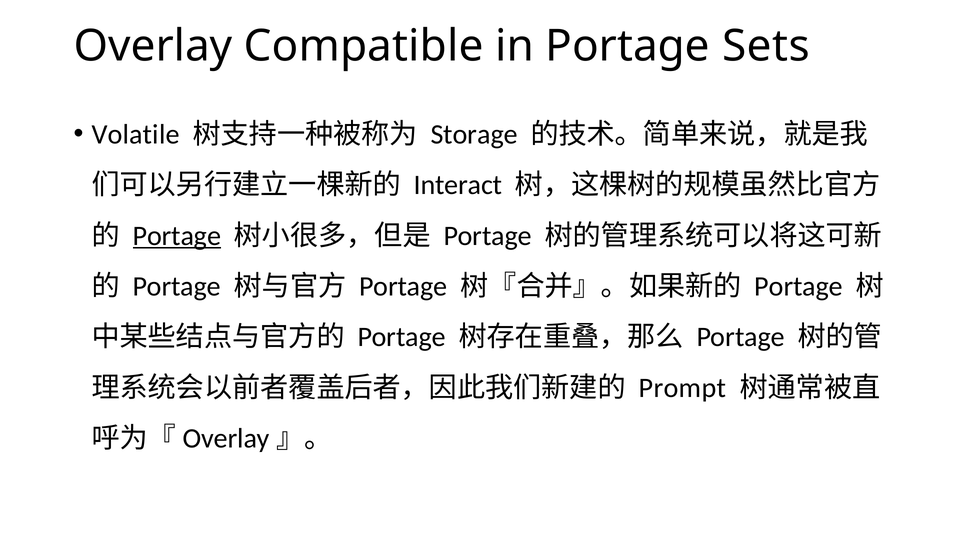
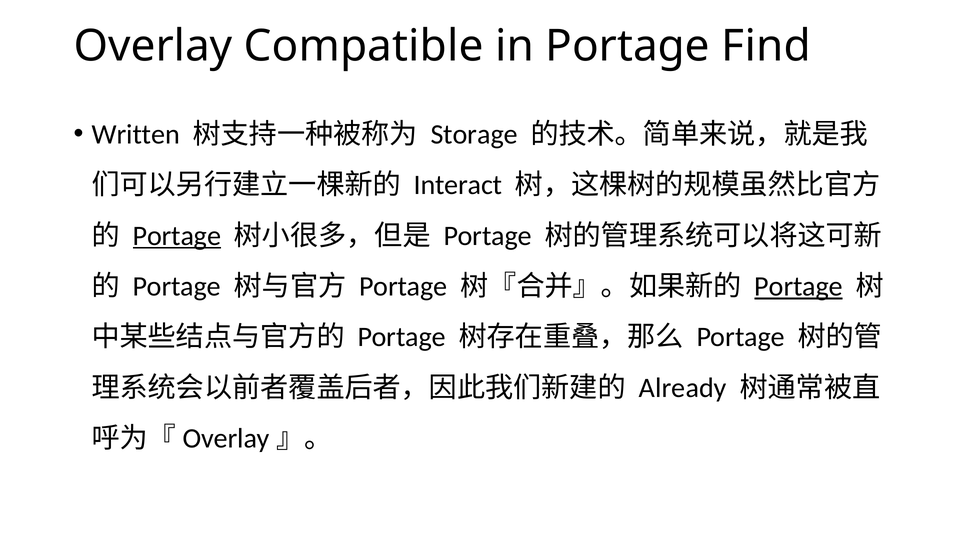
Sets: Sets -> Find
Volatile: Volatile -> Written
Portage at (799, 286) underline: none -> present
Prompt: Prompt -> Already
